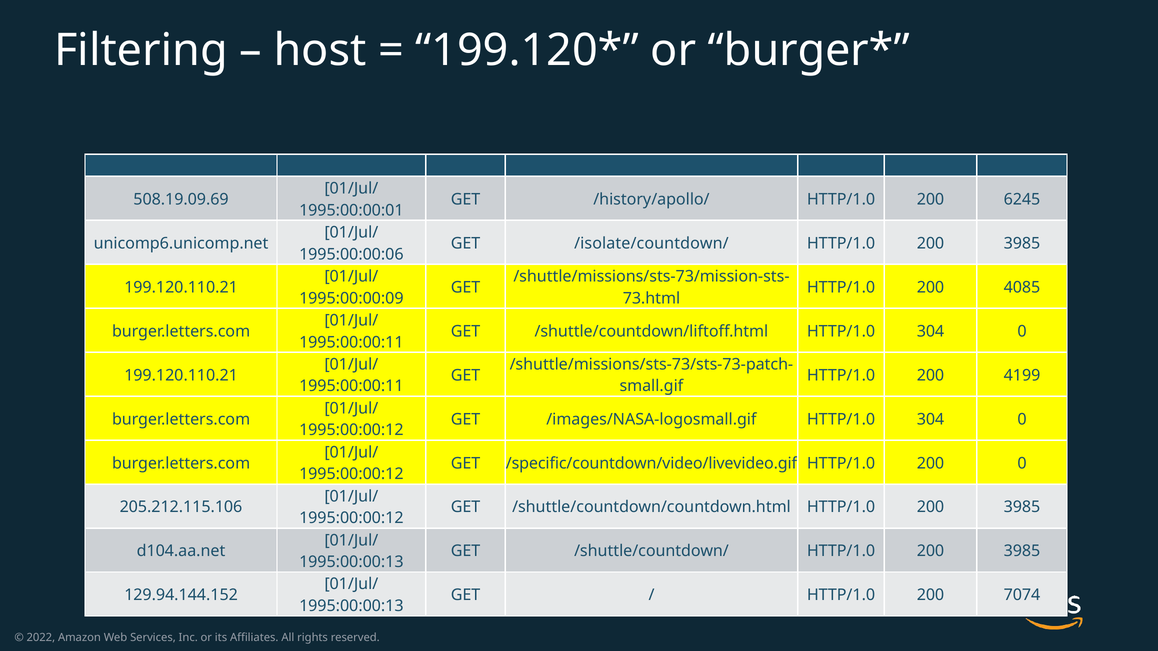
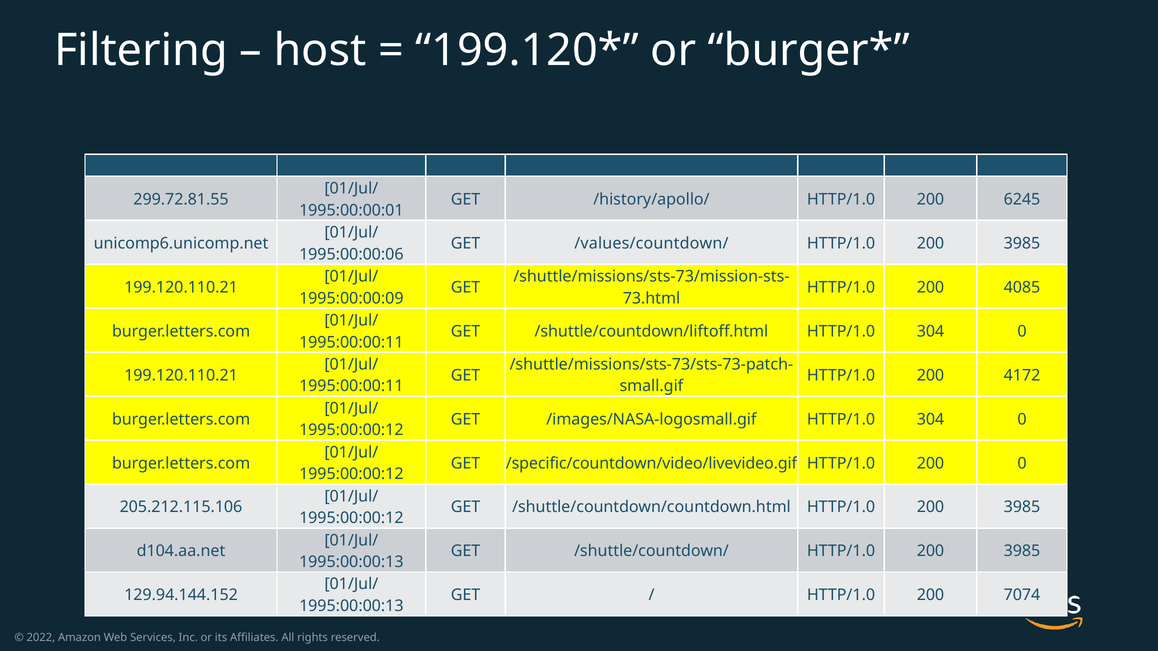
508.19.09.69: 508.19.09.69 -> 299.72.81.55
/isolate/countdown/: /isolate/countdown/ -> /values/countdown/
4199: 4199 -> 4172
